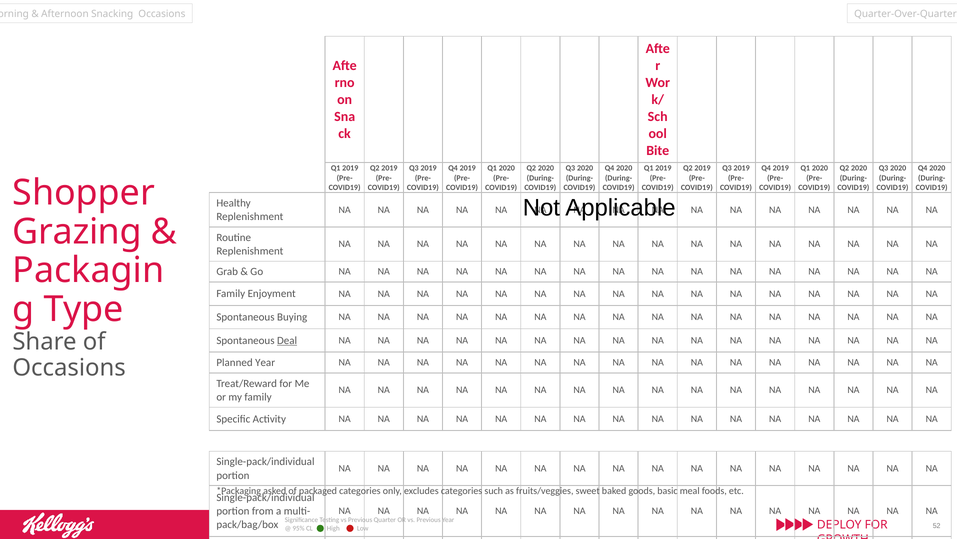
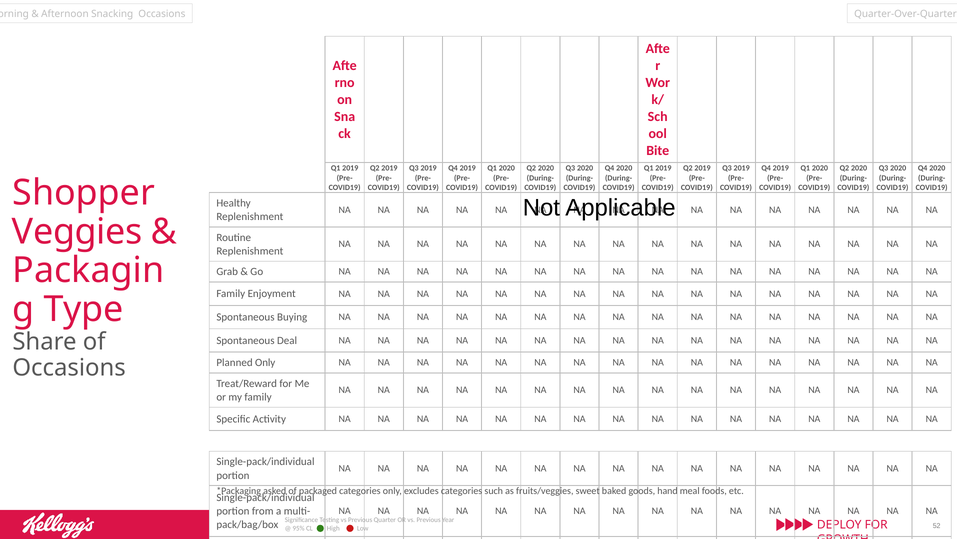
Grazing: Grazing -> Veggies
Deal underline: present -> none
Planned Year: Year -> Only
basic: basic -> hand
